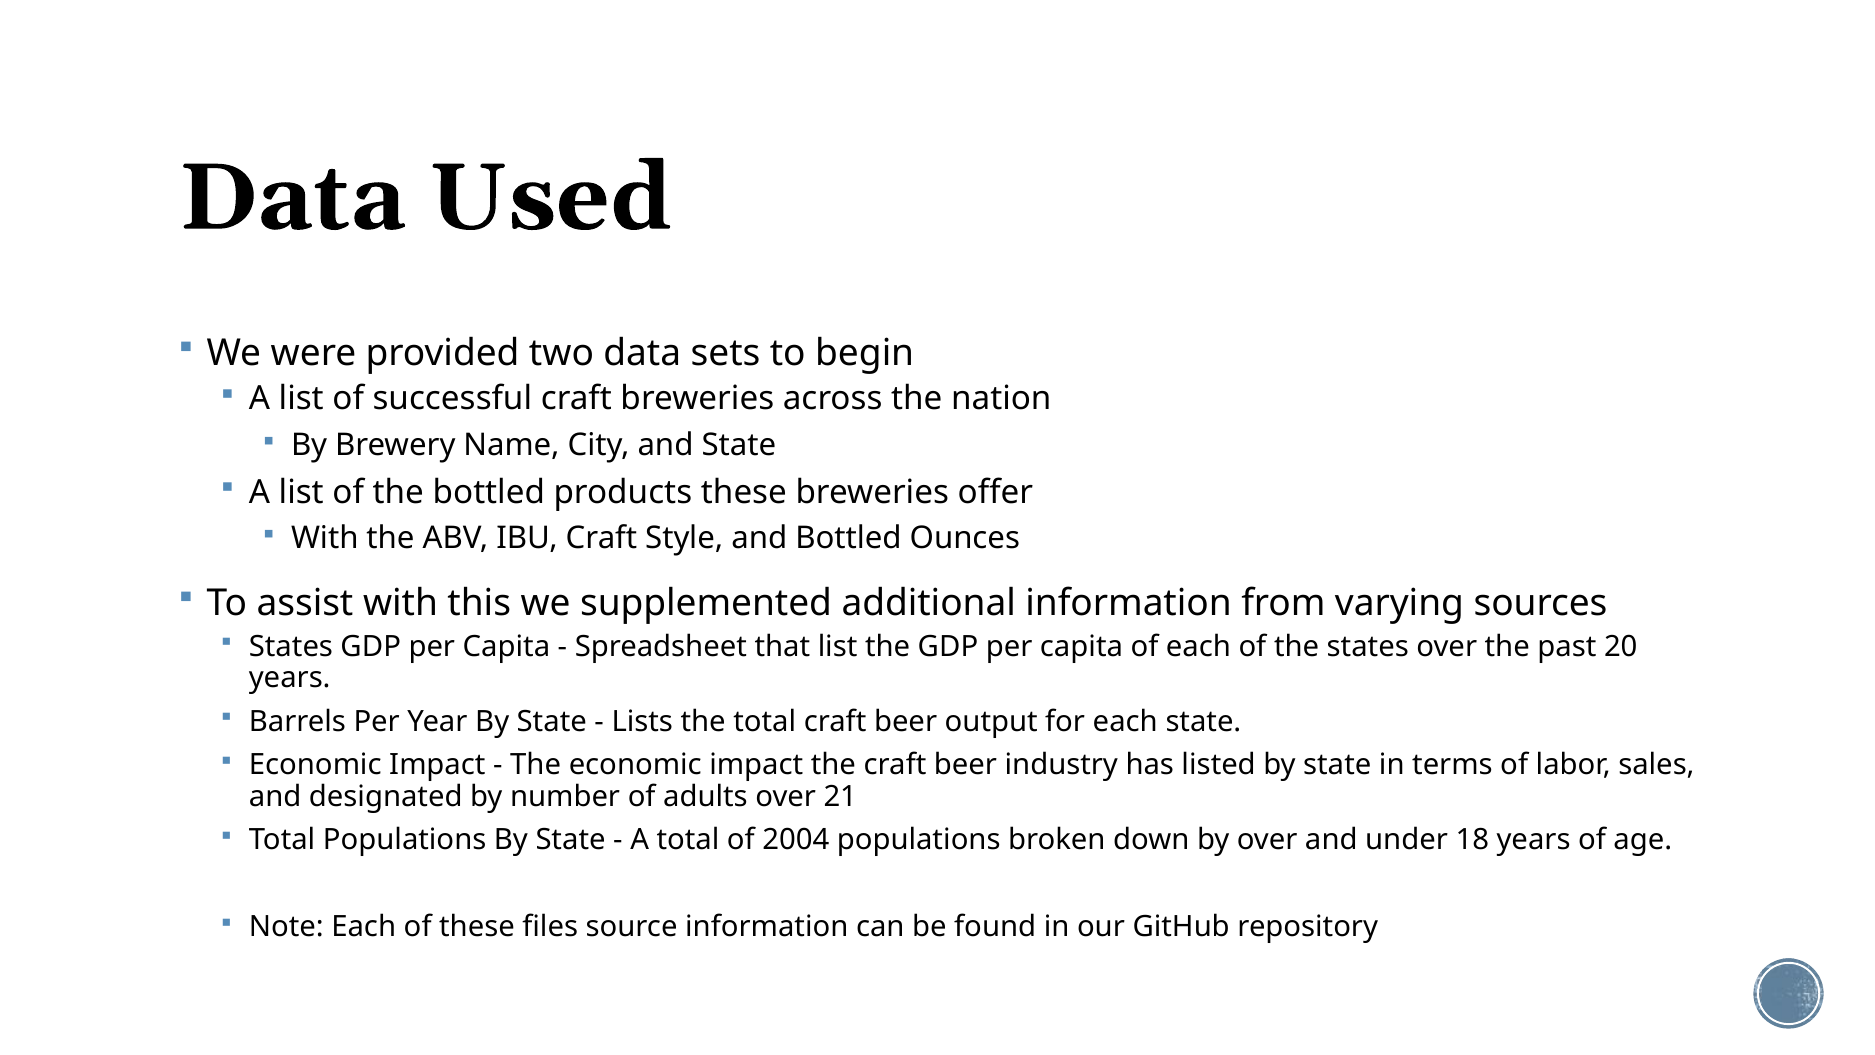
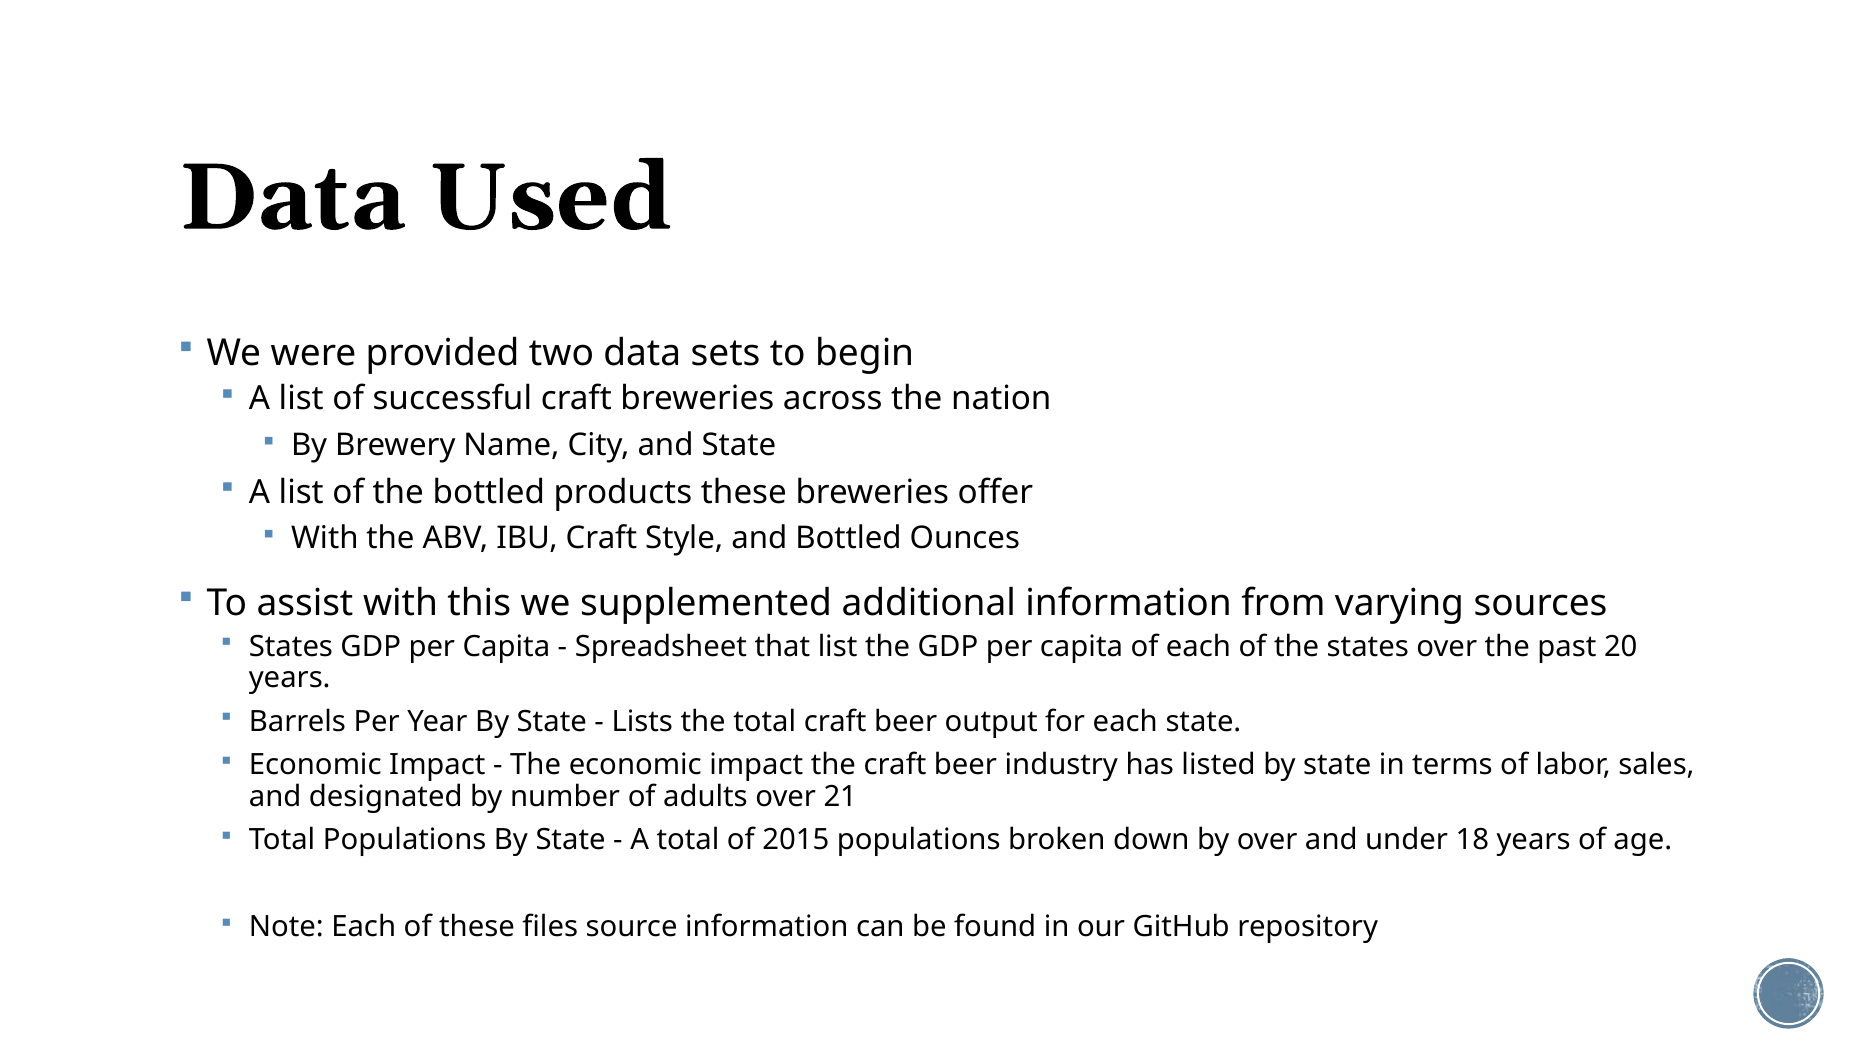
2004: 2004 -> 2015
